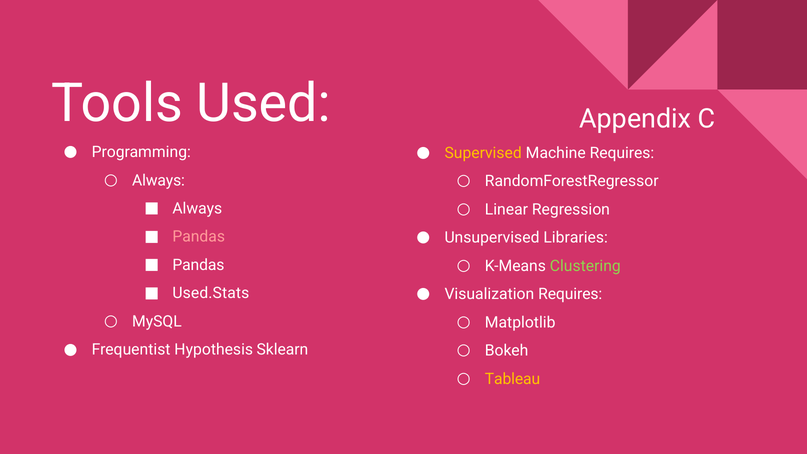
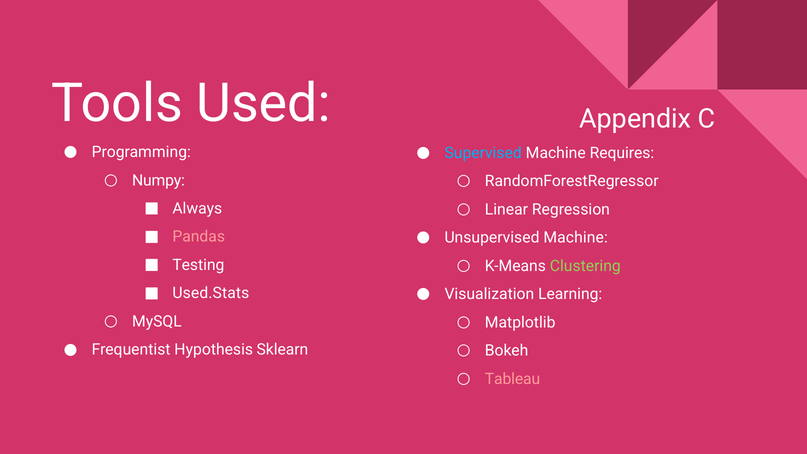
Supervised colour: yellow -> light blue
Always at (158, 180): Always -> Numpy
Unsupervised Libraries: Libraries -> Machine
Pandas at (198, 265): Pandas -> Testing
Visualization Requires: Requires -> Learning
Tableau colour: yellow -> pink
